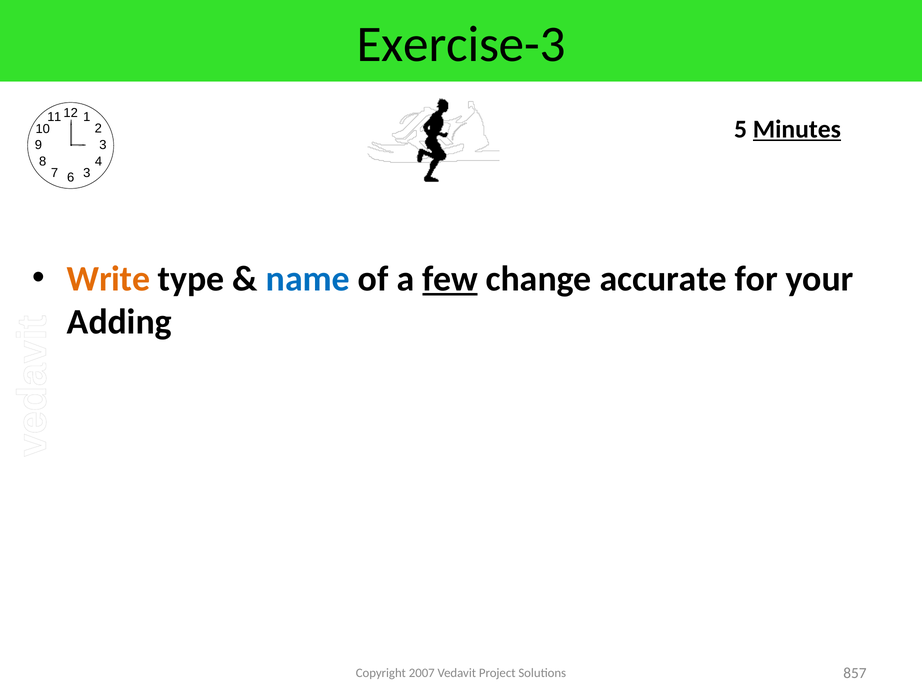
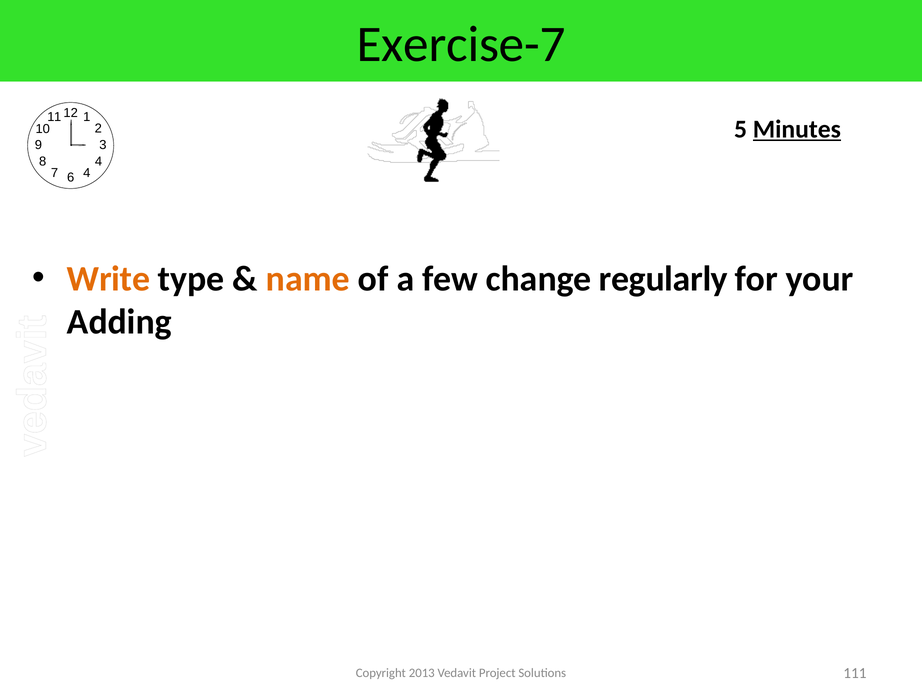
Exercise-3: Exercise-3 -> Exercise-7
3 at (87, 173): 3 -> 4
name colour: blue -> orange
few underline: present -> none
accurate: accurate -> regularly
2007: 2007 -> 2013
857: 857 -> 111
